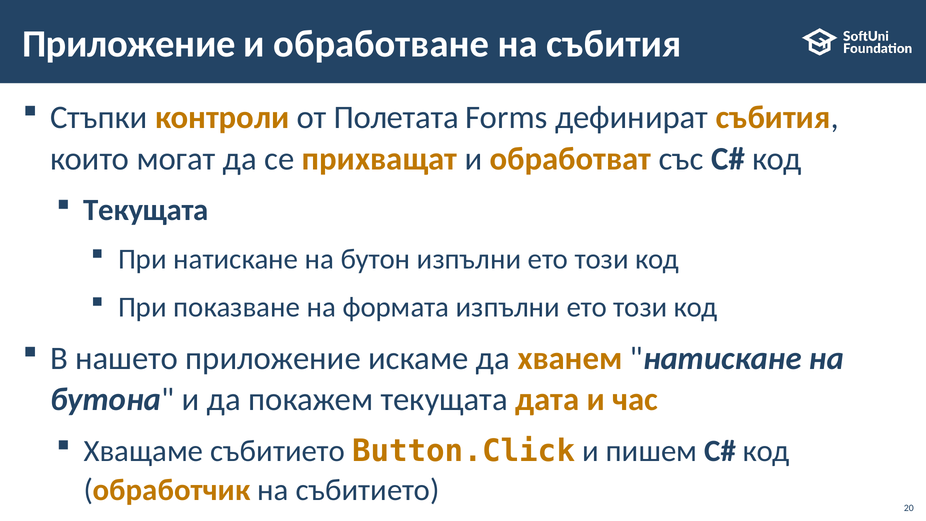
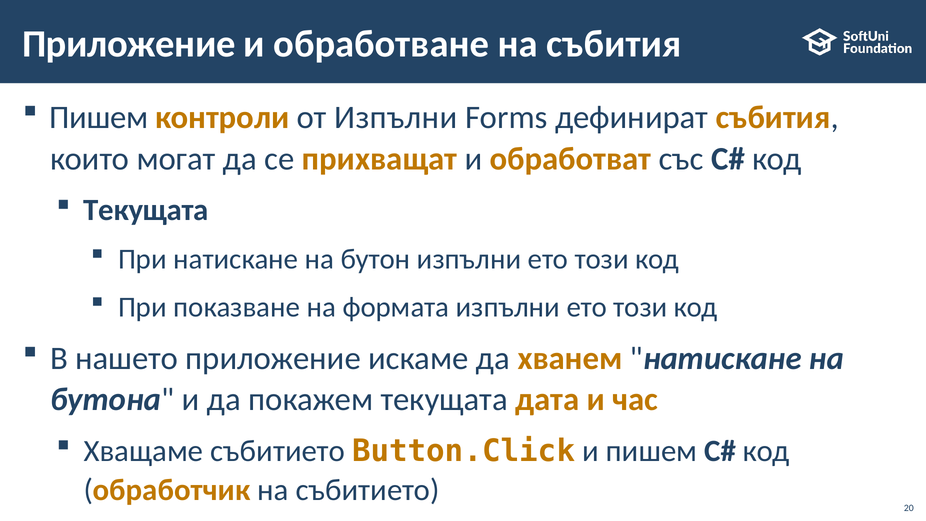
Стъпки at (99, 117): Стъпки -> Пишем
от Полетата: Полетата -> Изпълни
